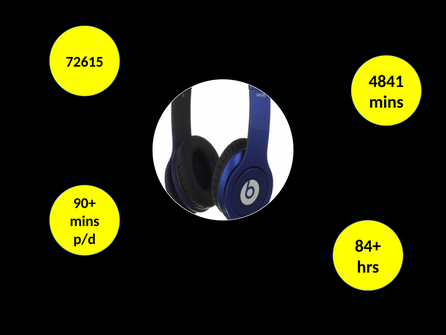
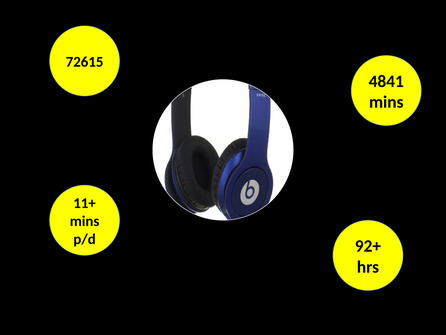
90+: 90+ -> 11+
84+: 84+ -> 92+
